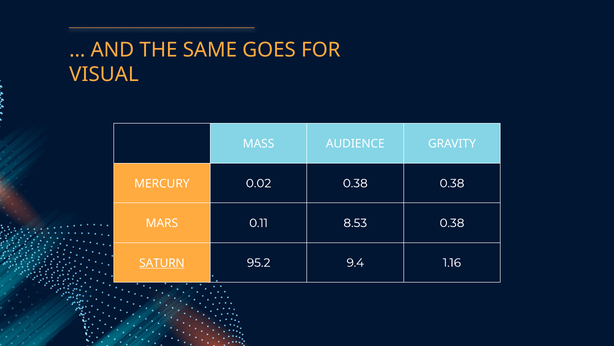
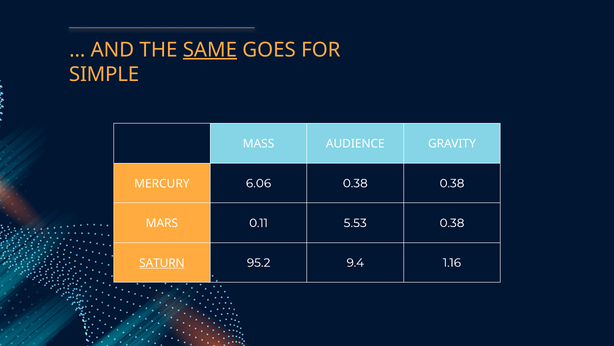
SAME underline: none -> present
VISUAL: VISUAL -> SIMPLE
0.02: 0.02 -> 6.06
8.53: 8.53 -> 5.53
